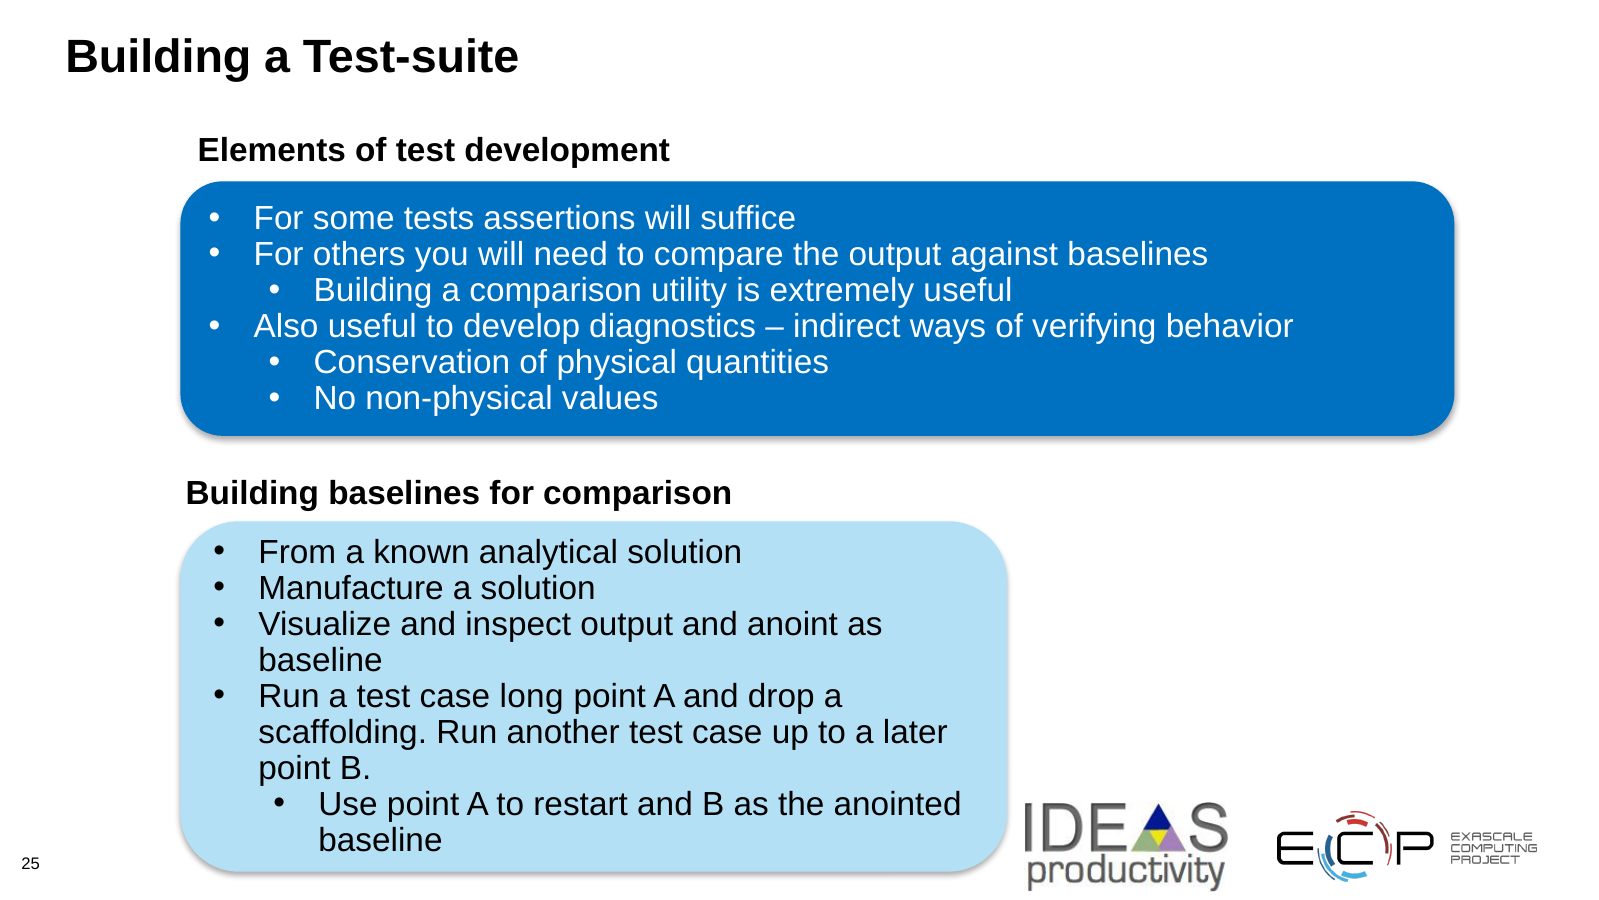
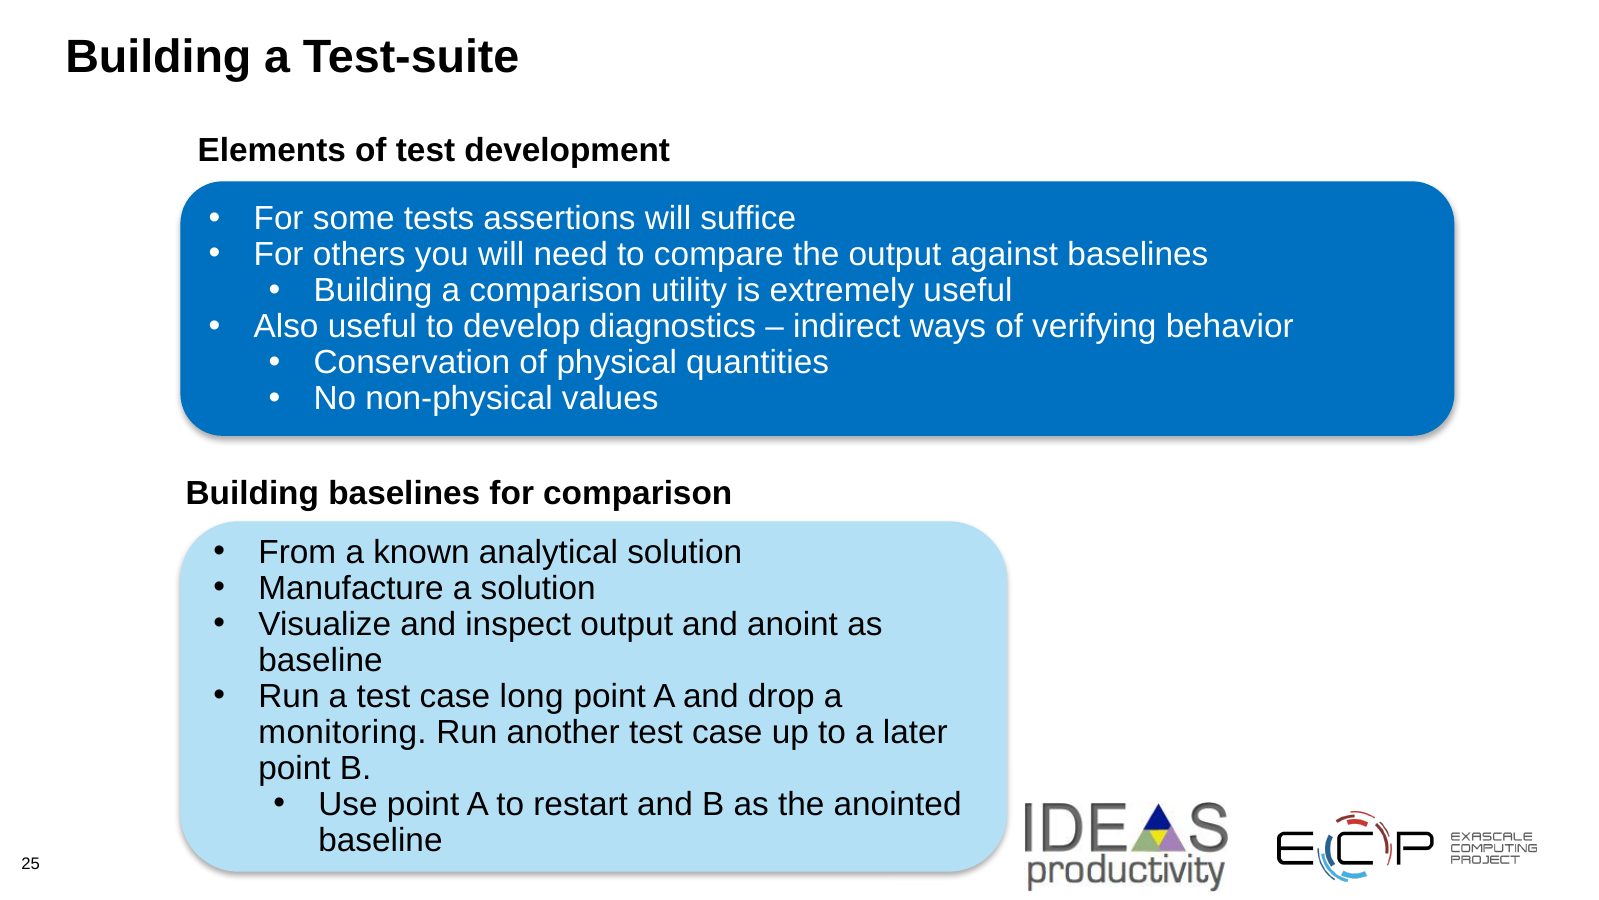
scaffolding: scaffolding -> monitoring
